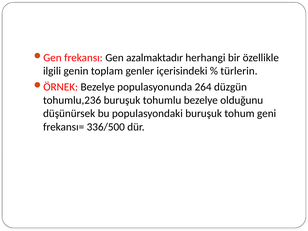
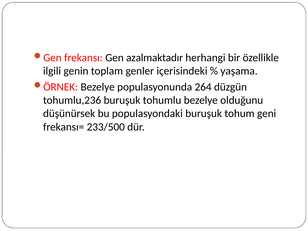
türlerin: türlerin -> yaşama
336/500: 336/500 -> 233/500
